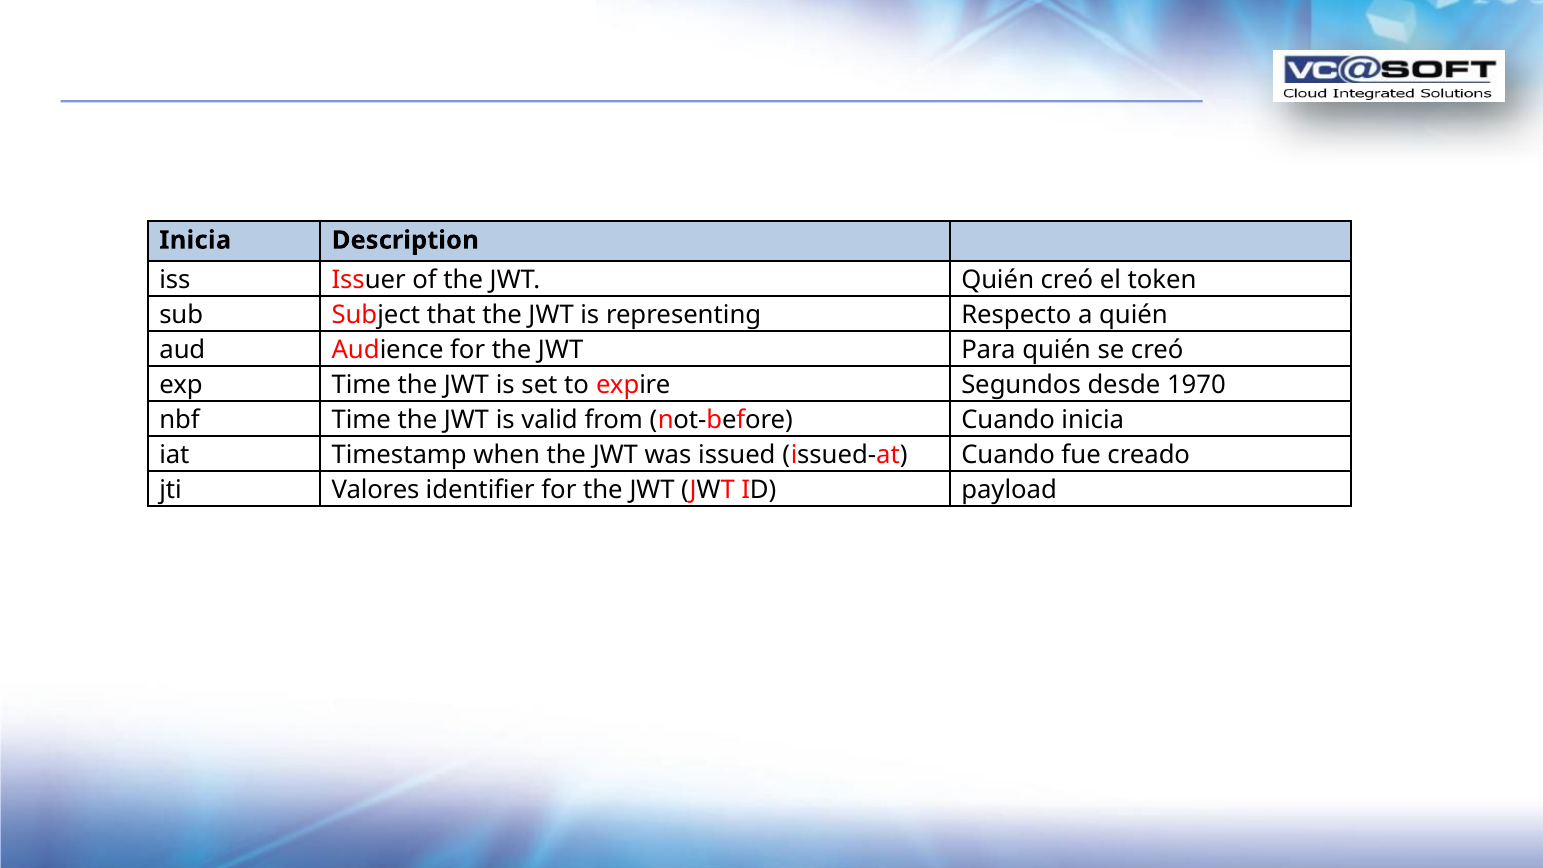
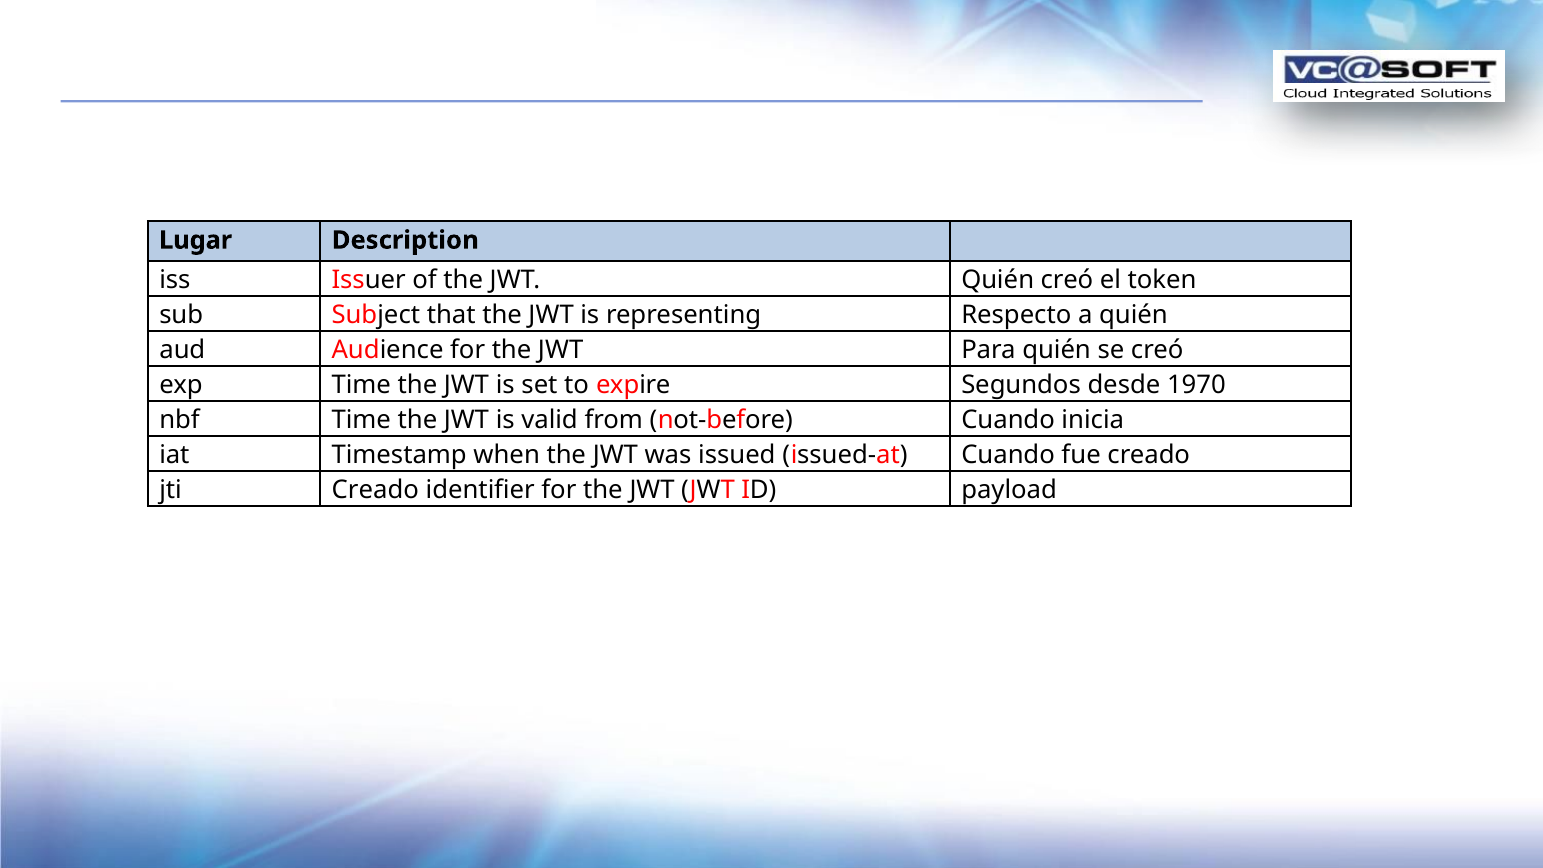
Inicia at (195, 240): Inicia -> Lugar
jti Valores: Valores -> Creado
